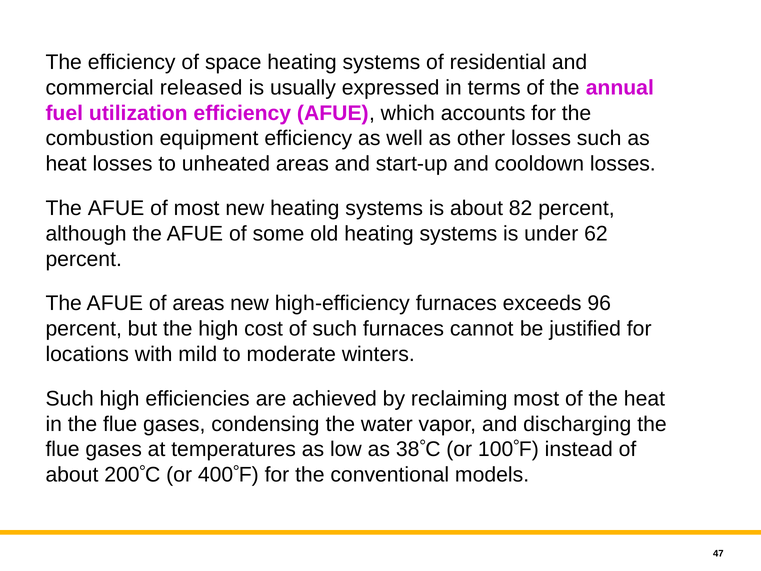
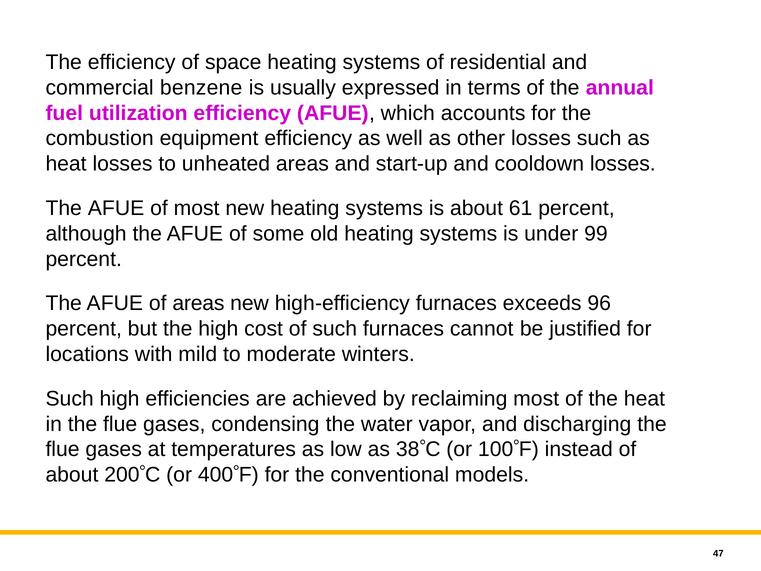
released: released -> benzene
82: 82 -> 61
62: 62 -> 99
